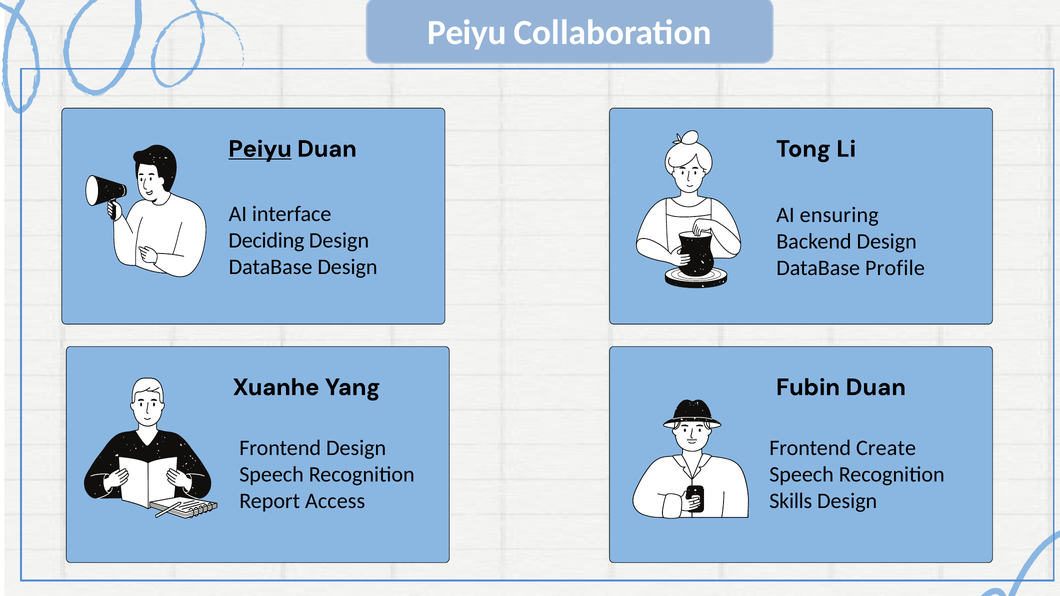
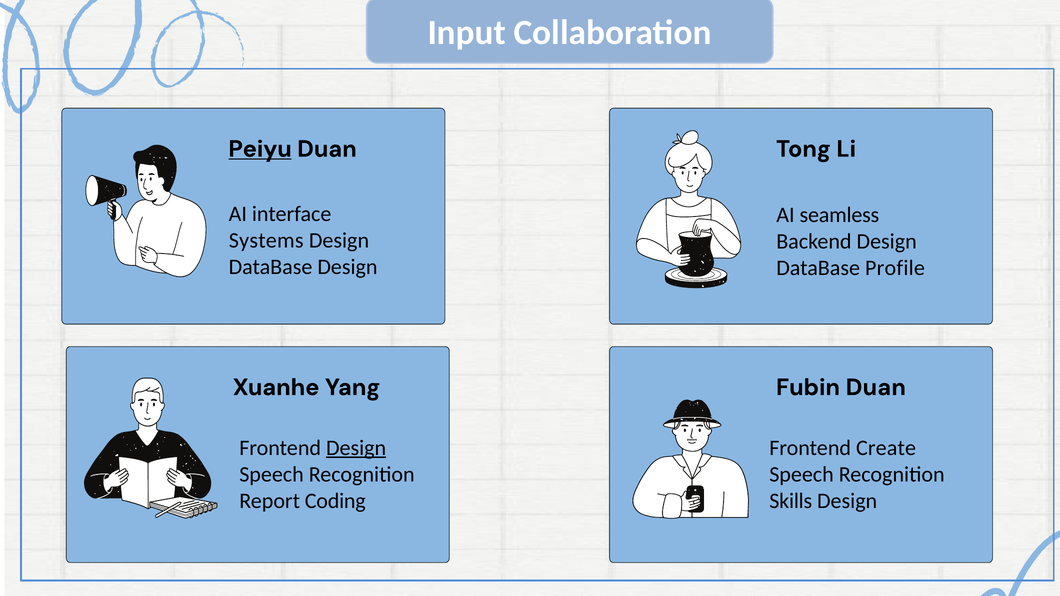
Peiyu at (467, 33): Peiyu -> Input
ensuring: ensuring -> seamless
Deciding: Deciding -> Systems
Design at (356, 448) underline: none -> present
Access: Access -> Coding
